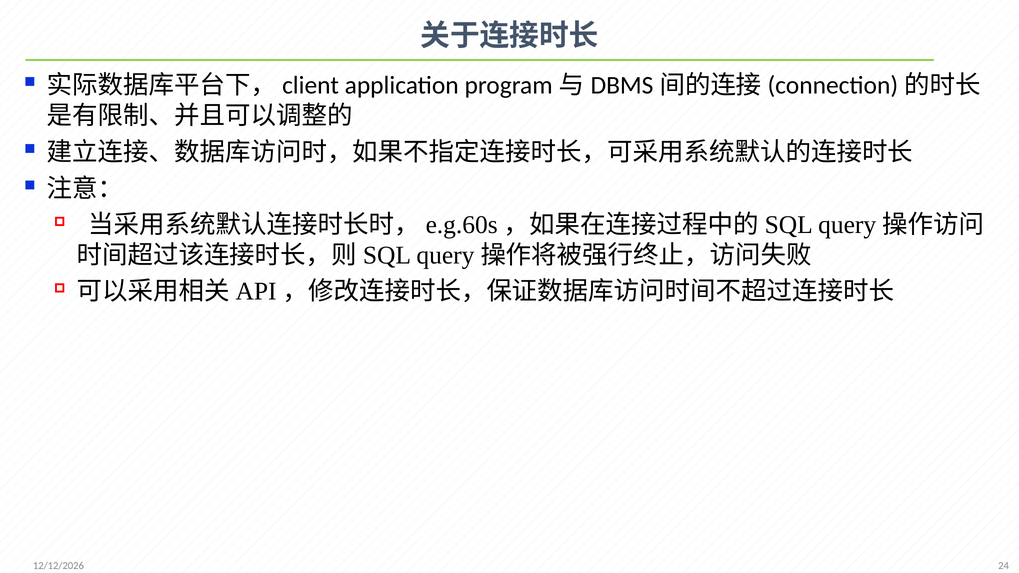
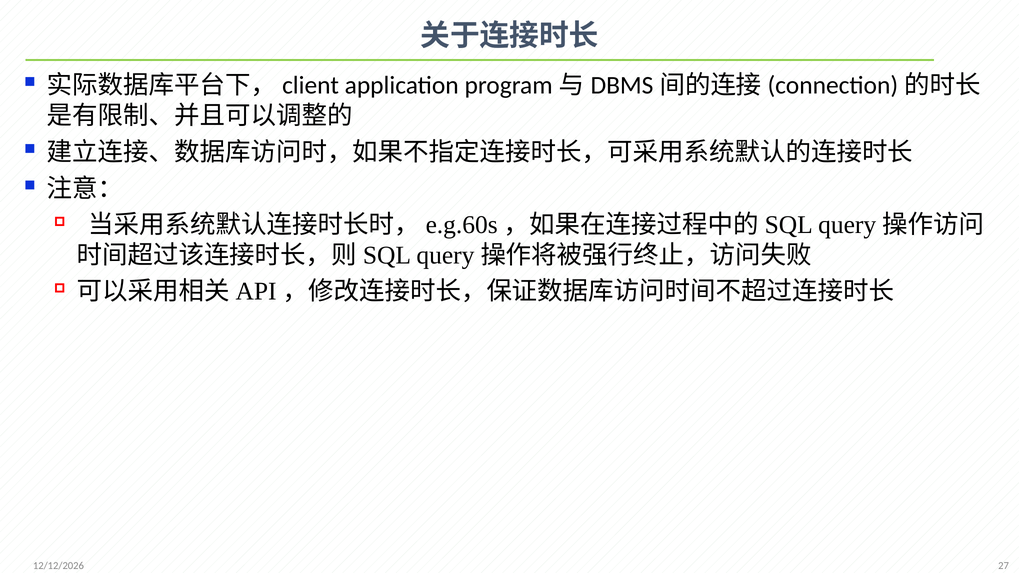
24: 24 -> 27
